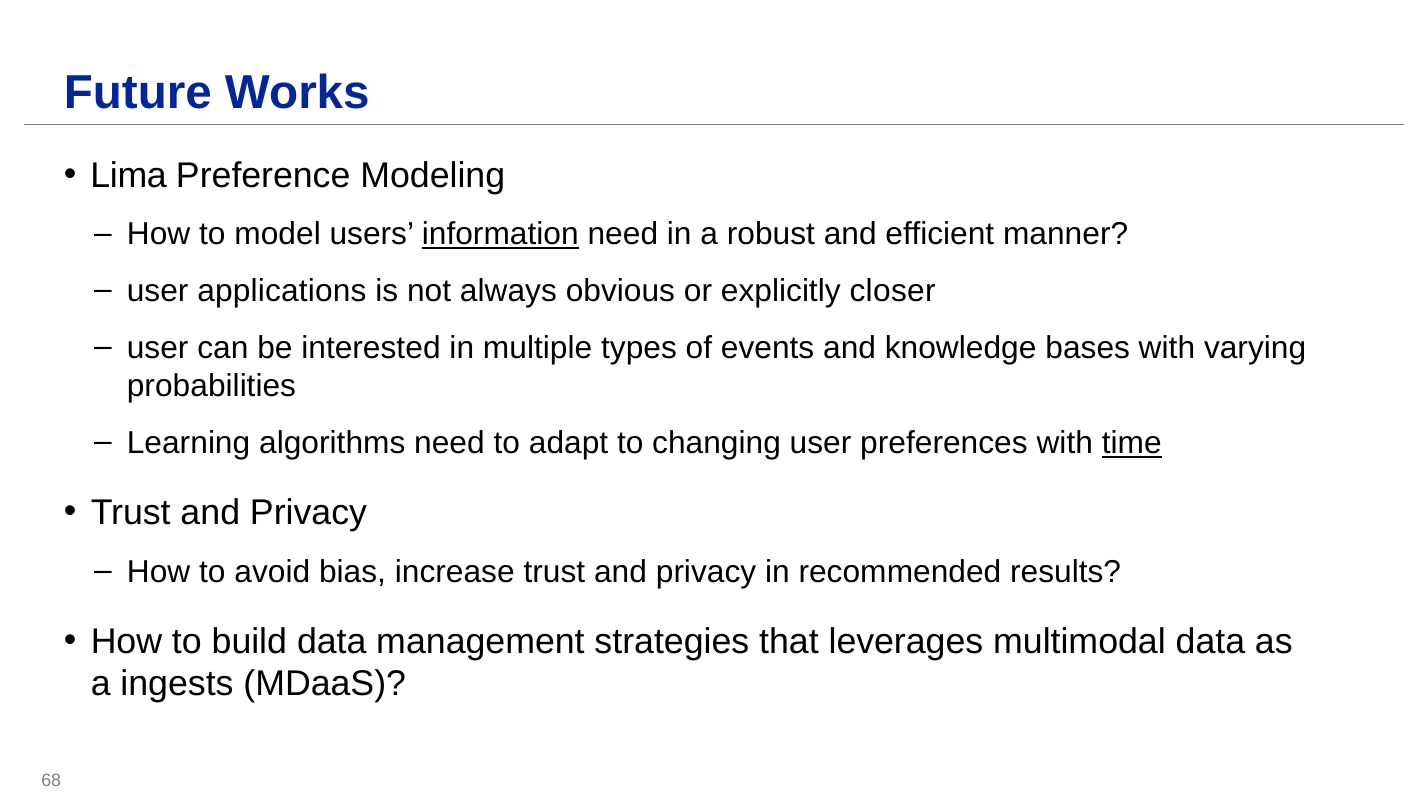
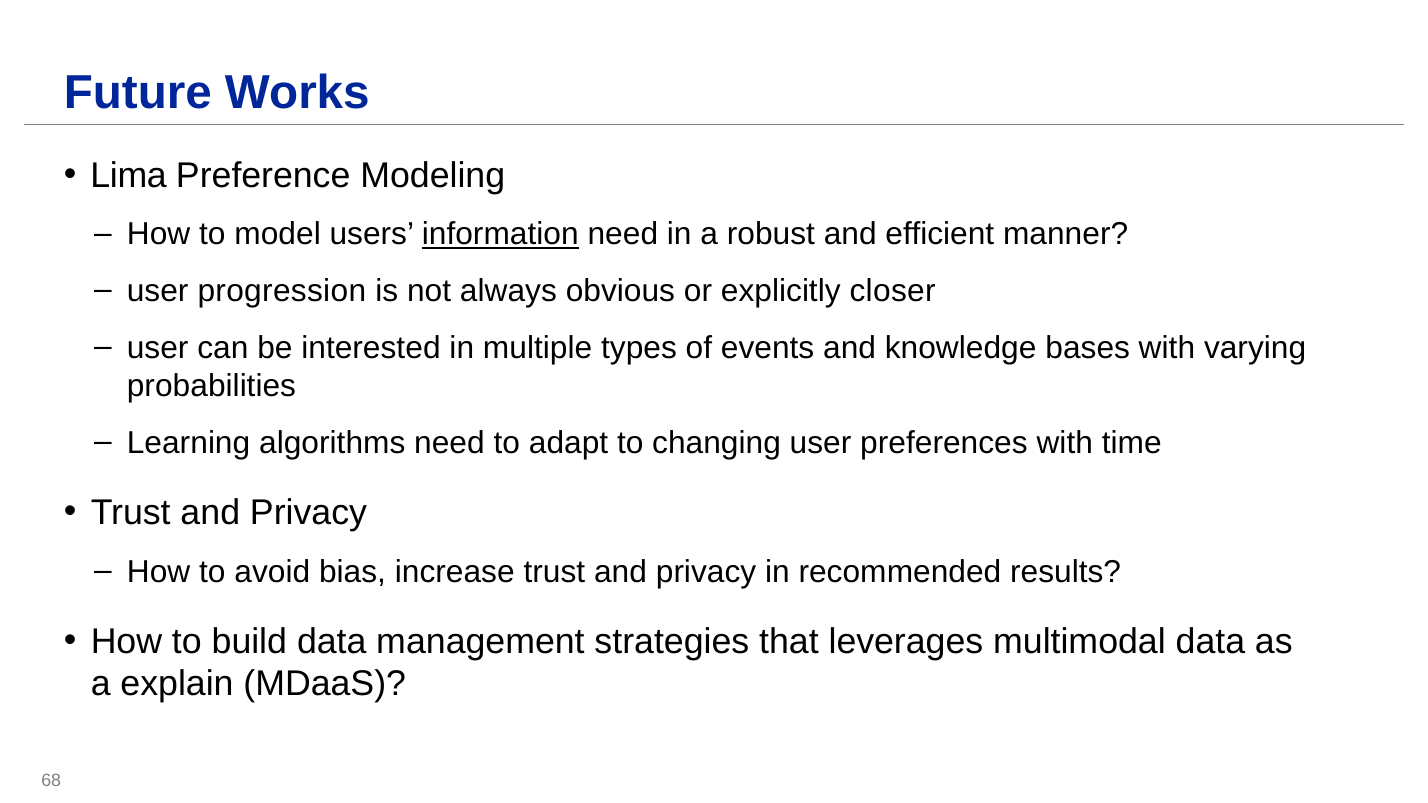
applications: applications -> progression
time underline: present -> none
ingests: ingests -> explain
